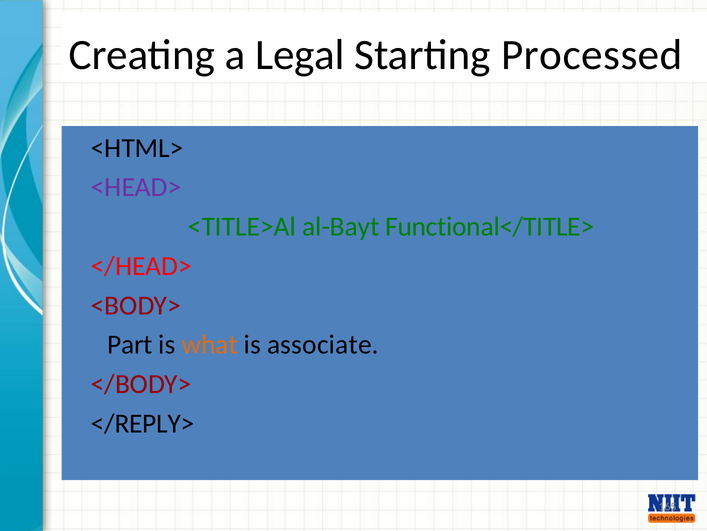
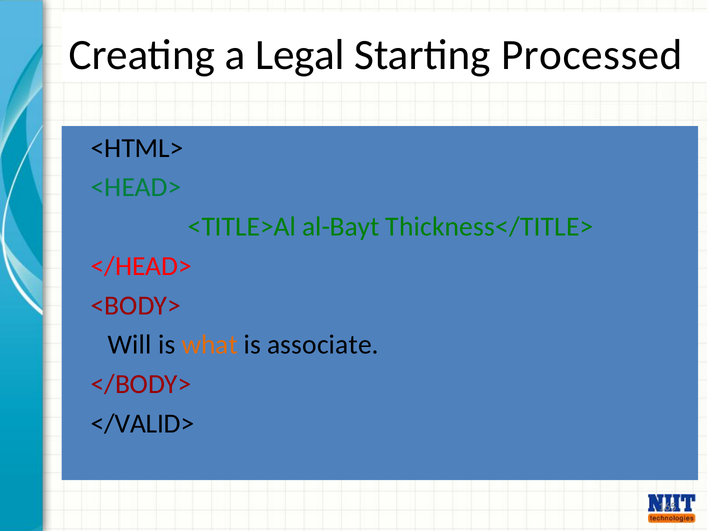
<HEAD> colour: purple -> green
Functional</TITLE>: Functional</TITLE> -> Thickness</TITLE>
Part: Part -> Will
</REPLY>: </REPLY> -> </VALID>
